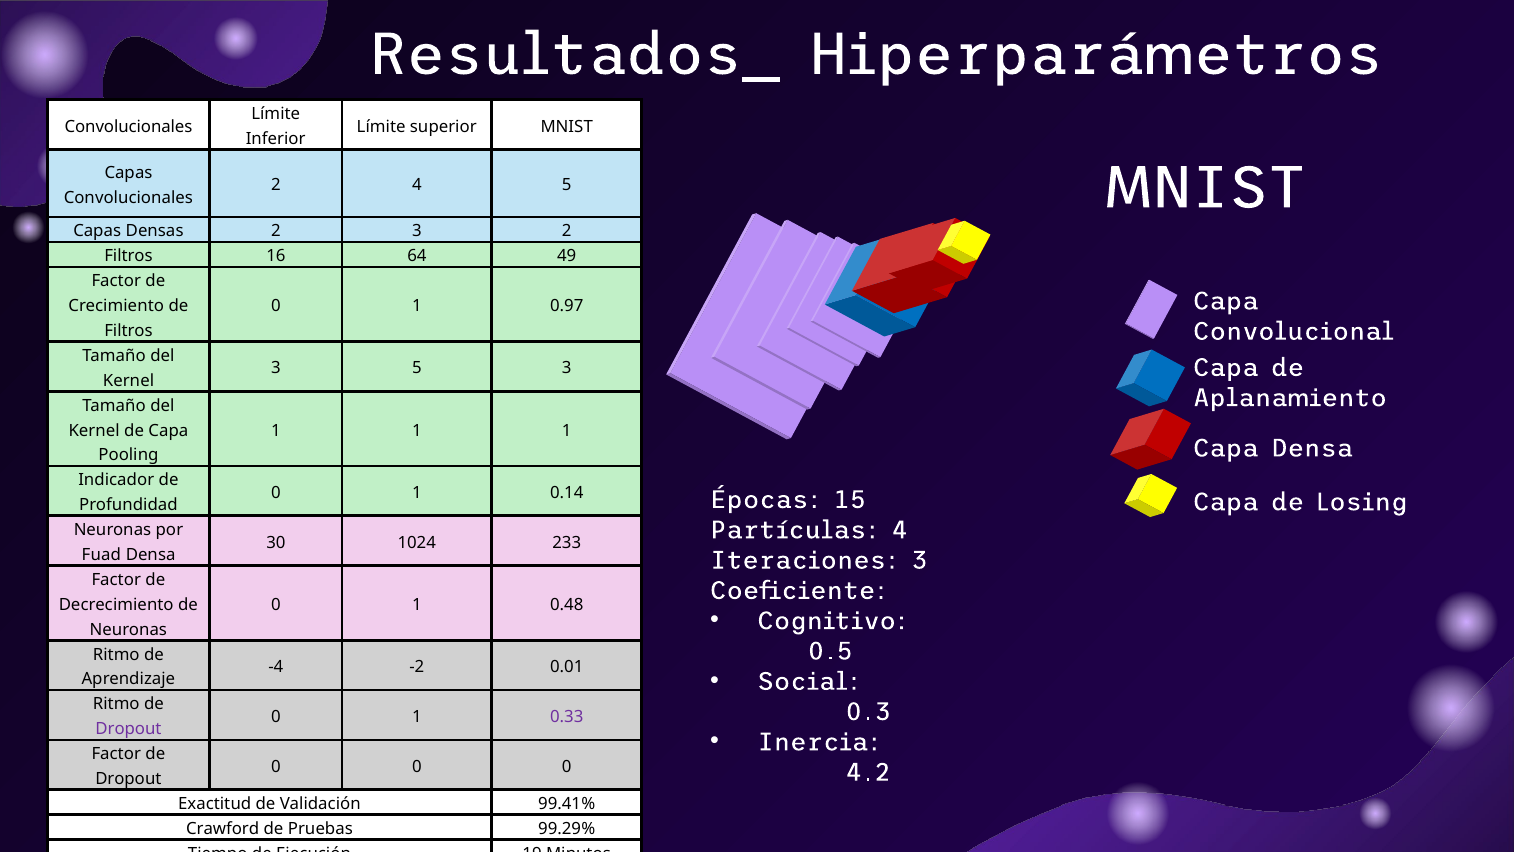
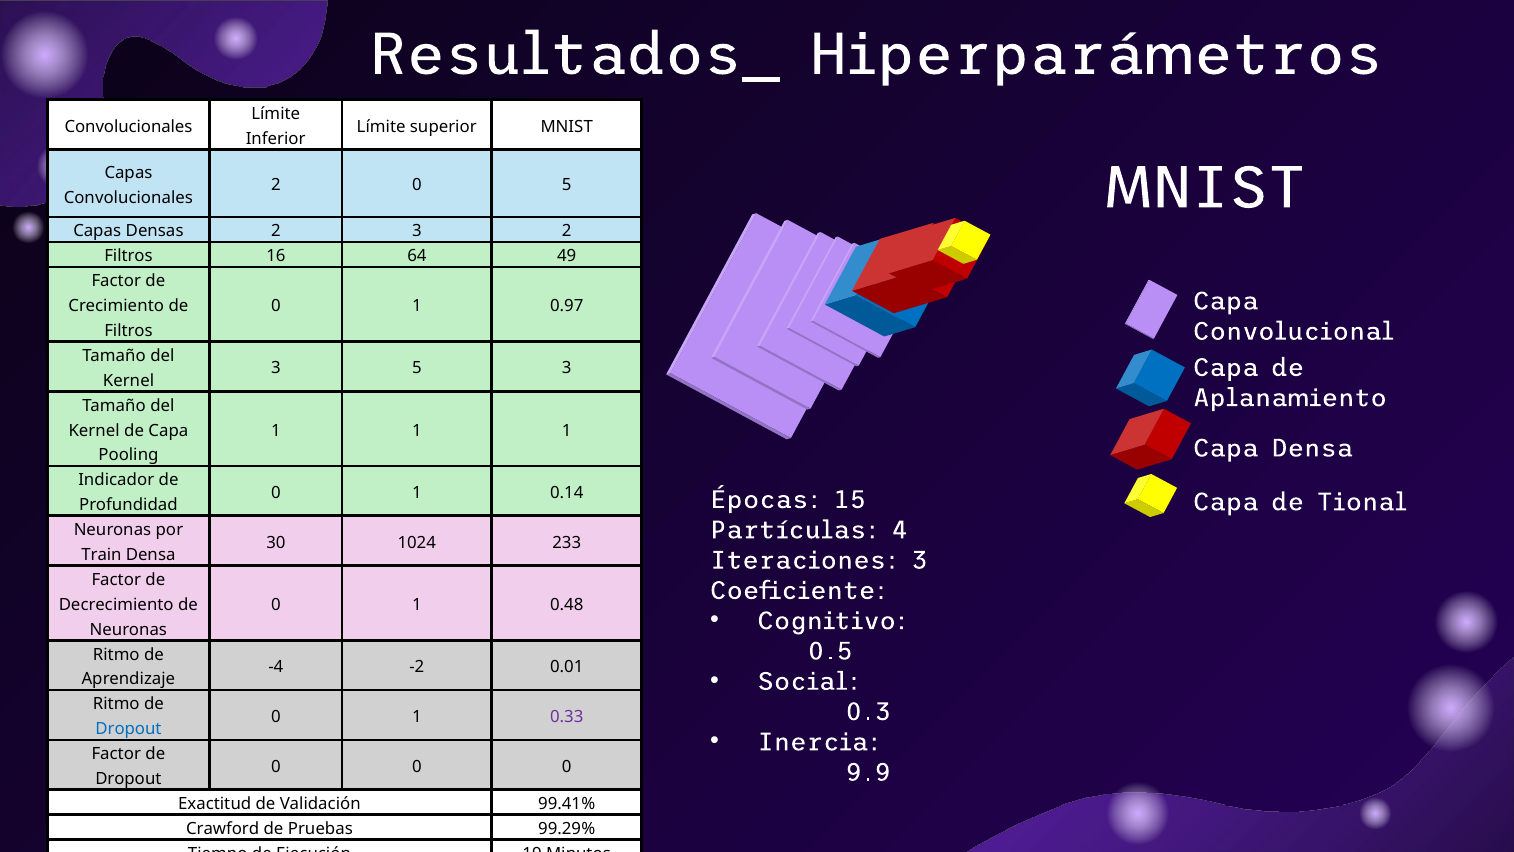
2 4: 4 -> 0
Losing: Losing -> Tional
Fuad: Fuad -> Train
Dropout at (128, 729) colour: purple -> blue
4.2: 4.2 -> 9.9
